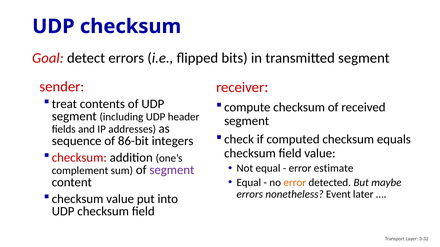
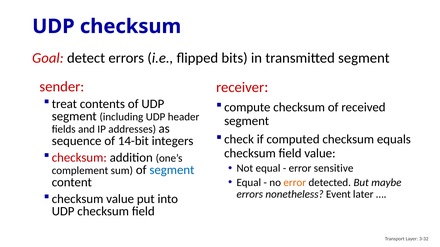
86-bit: 86-bit -> 14-bit
estimate: estimate -> sensitive
segment at (172, 170) colour: purple -> blue
